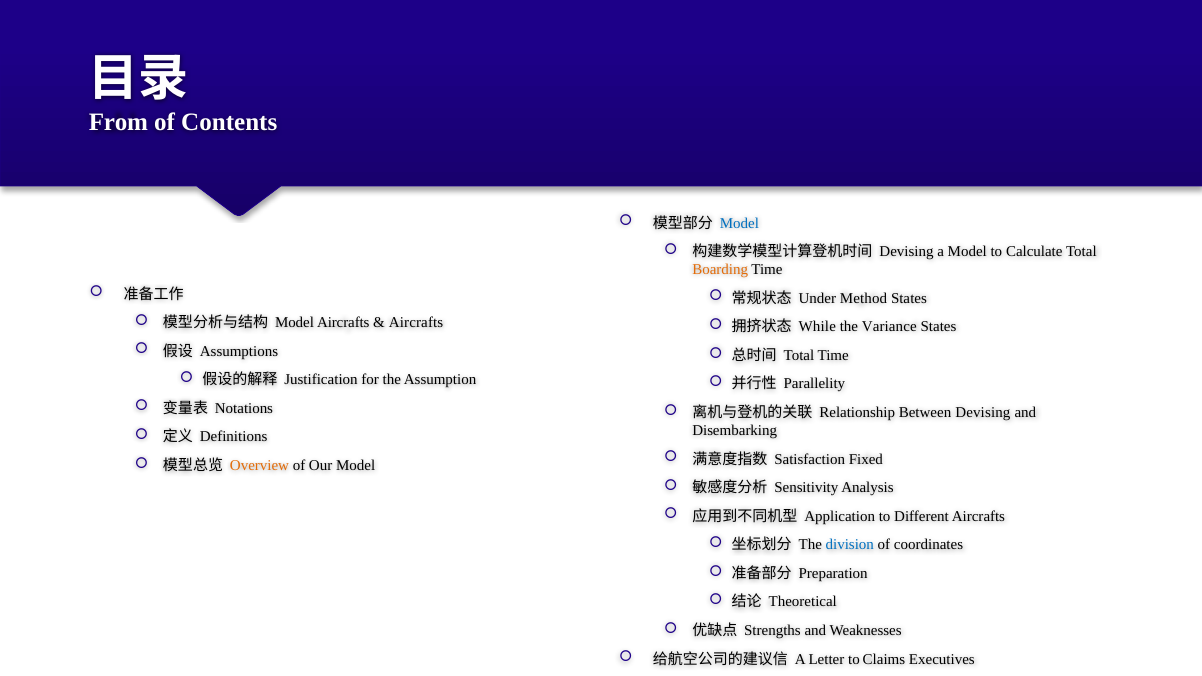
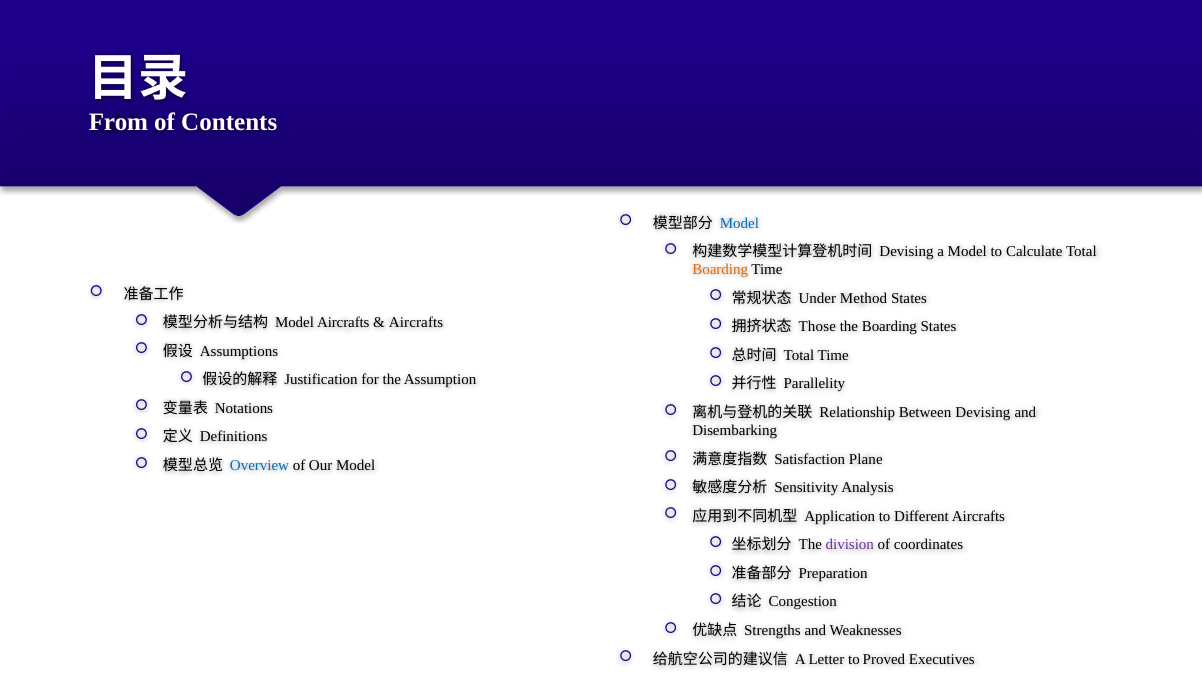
While: While -> Those
the Variance: Variance -> Boarding
Fixed: Fixed -> Plane
Overview colour: orange -> blue
division colour: blue -> purple
Theoretical: Theoretical -> Congestion
Claims: Claims -> Proved
